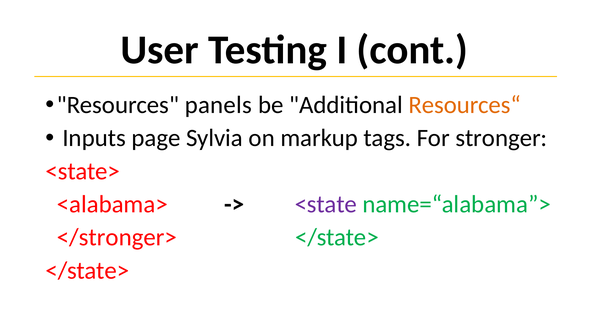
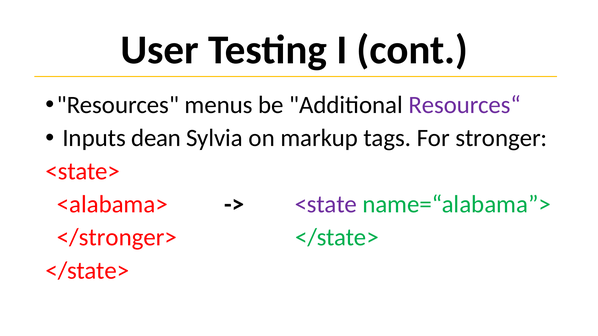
panels: panels -> menus
Resources“ colour: orange -> purple
page: page -> dean
